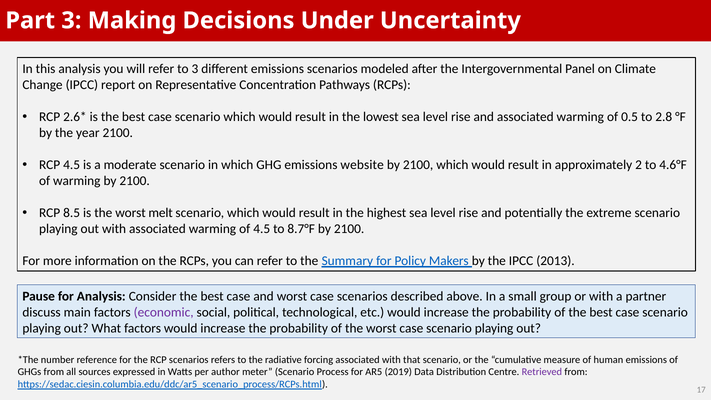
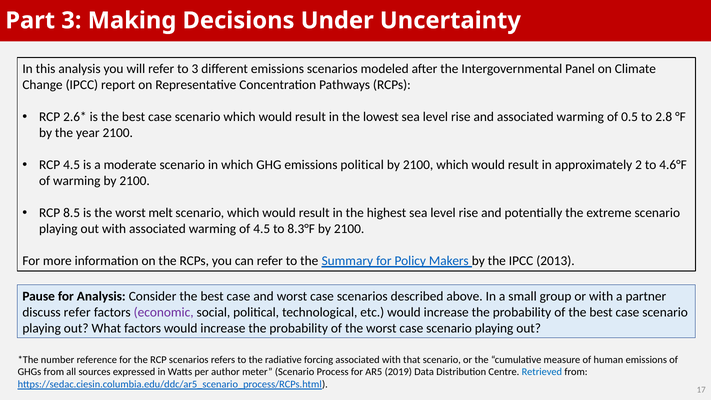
emissions website: website -> political
8.7°F: 8.7°F -> 8.3°F
discuss main: main -> refer
Retrieved colour: purple -> blue
